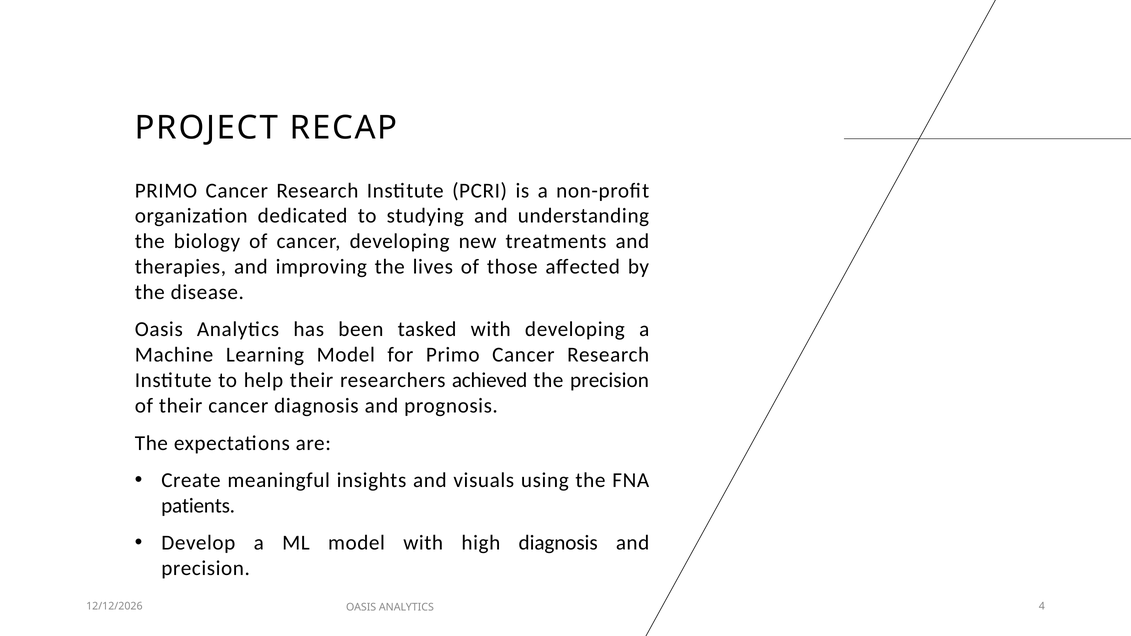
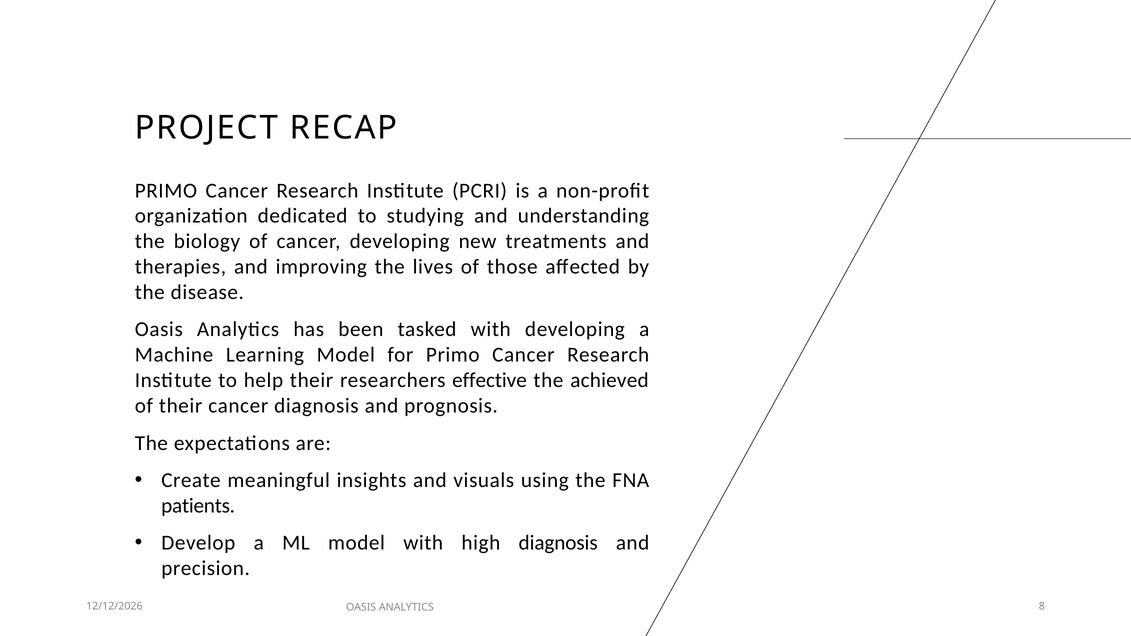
achieved: achieved -> effective
the precision: precision -> achieved
4: 4 -> 8
